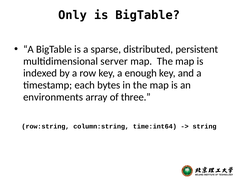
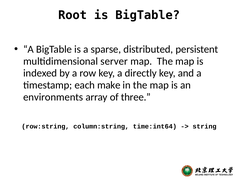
Only: Only -> Root
enough: enough -> directly
bytes: bytes -> make
